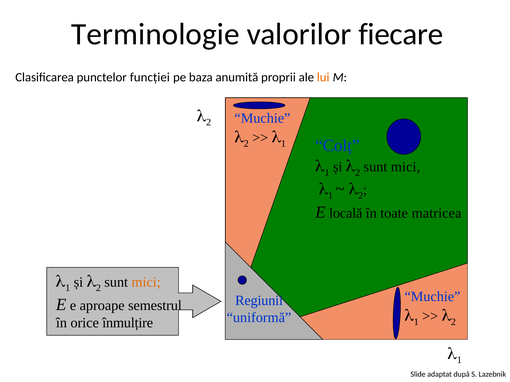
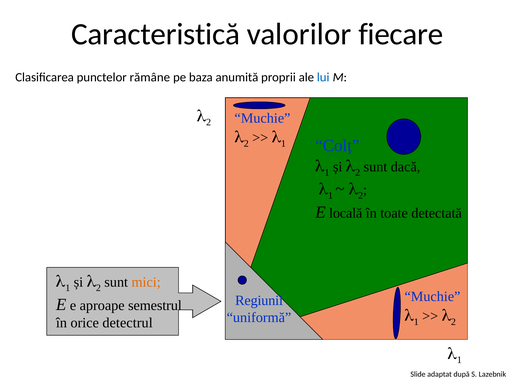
Terminologie: Terminologie -> Caracteristică
funcției: funcției -> rămâne
lui colour: orange -> blue
mici at (406, 167): mici -> dacă
matricea: matricea -> detectată
înmulțire: înmulțire -> detectrul
